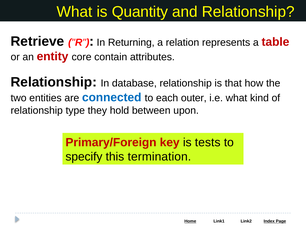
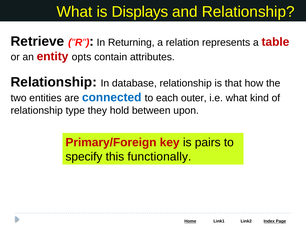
Quantity: Quantity -> Displays
core: core -> opts
tests: tests -> pairs
termination: termination -> functionally
